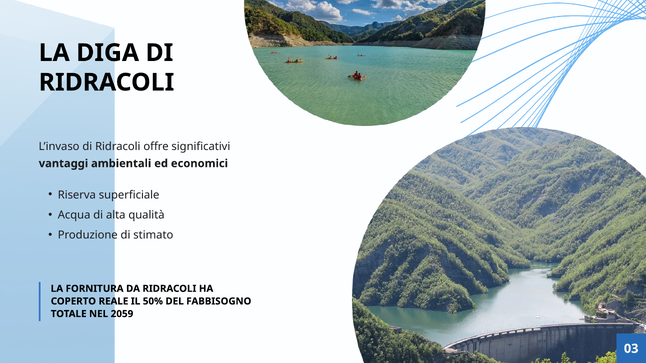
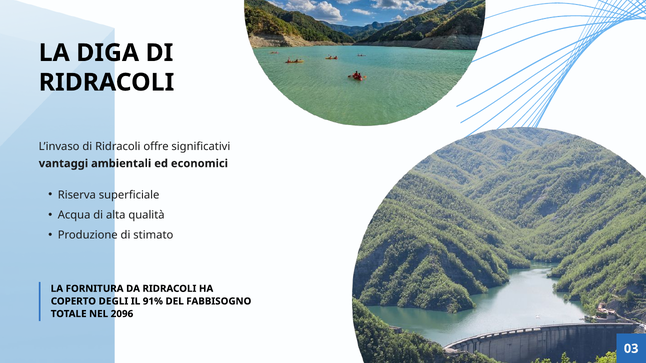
REALE: REALE -> DEGLI
50%: 50% -> 91%
2059: 2059 -> 2096
